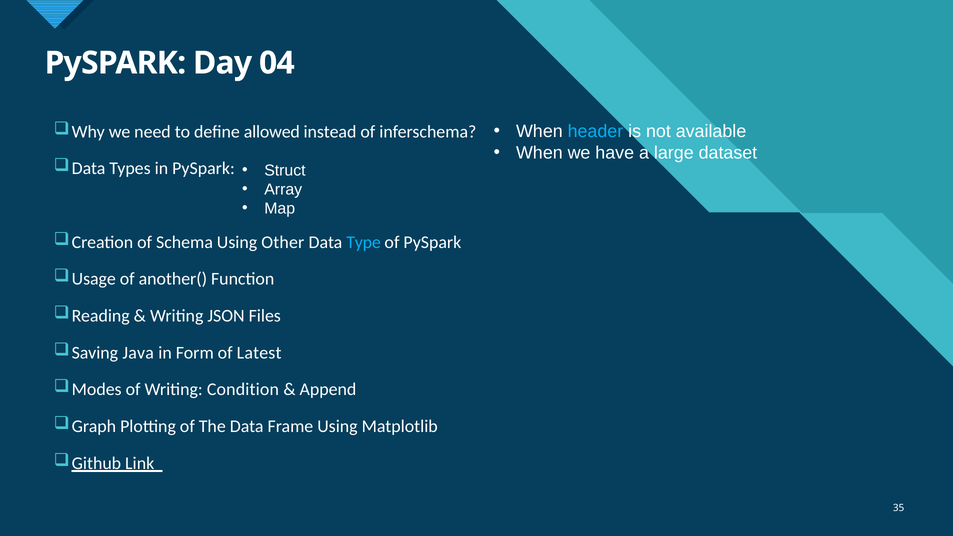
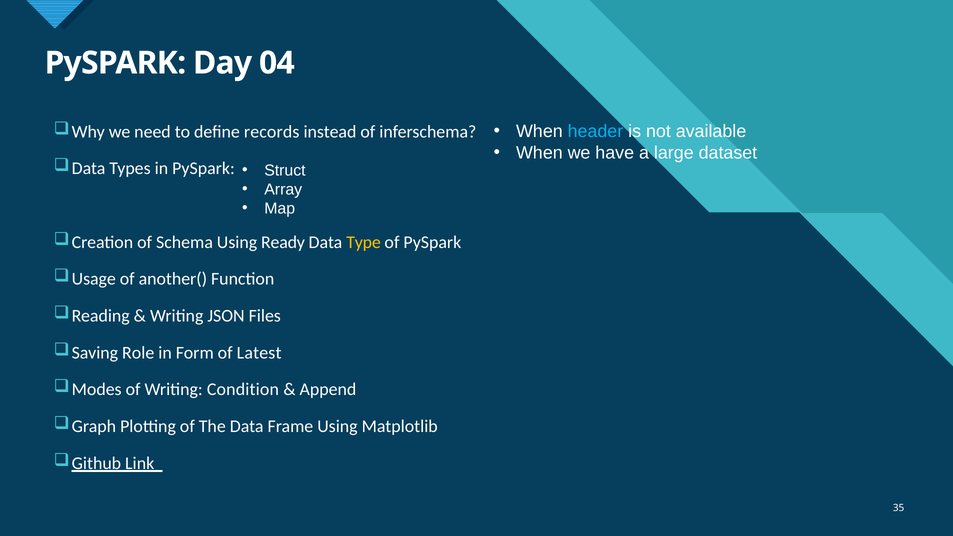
allowed: allowed -> records
Other: Other -> Ready
Type colour: light blue -> yellow
Java: Java -> Role
